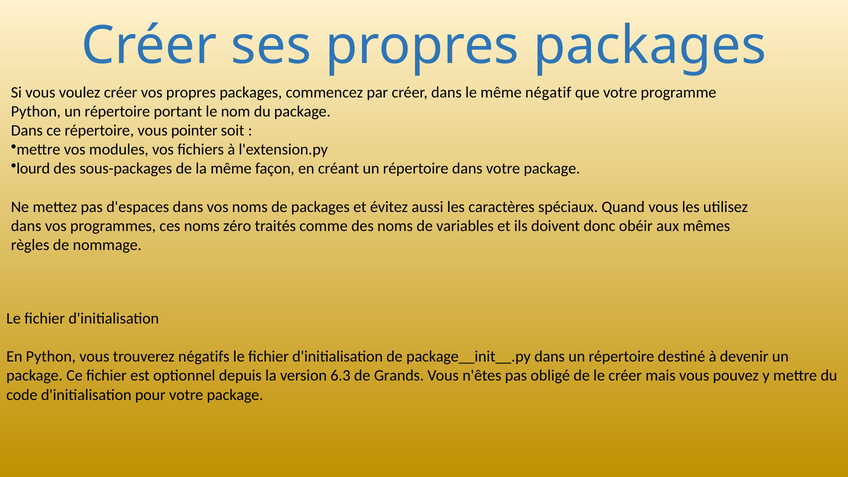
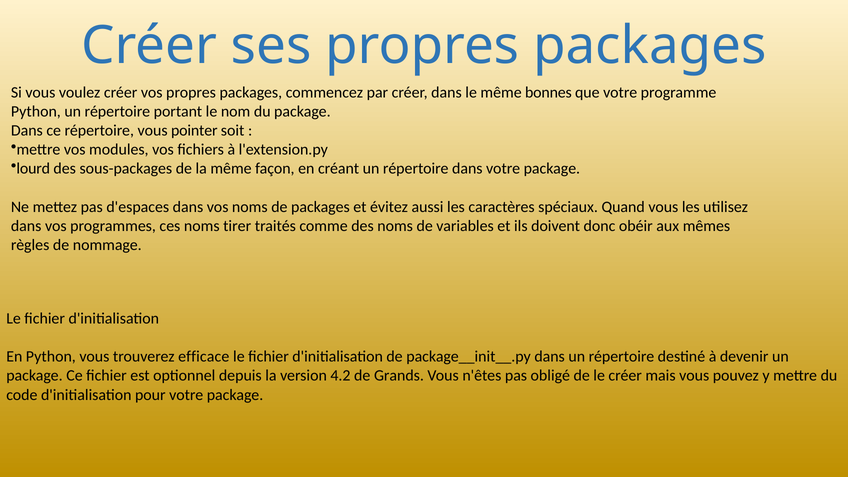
négatif: négatif -> bonnes
zéro: zéro -> tirer
négatifs: négatifs -> efficace
6.3: 6.3 -> 4.2
